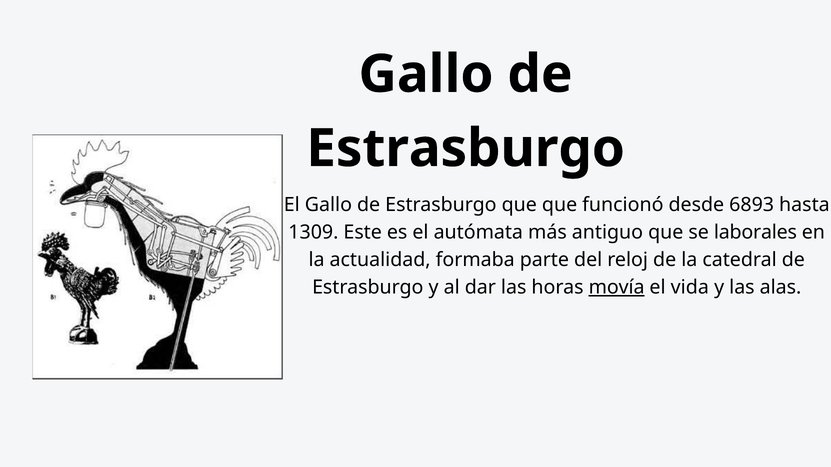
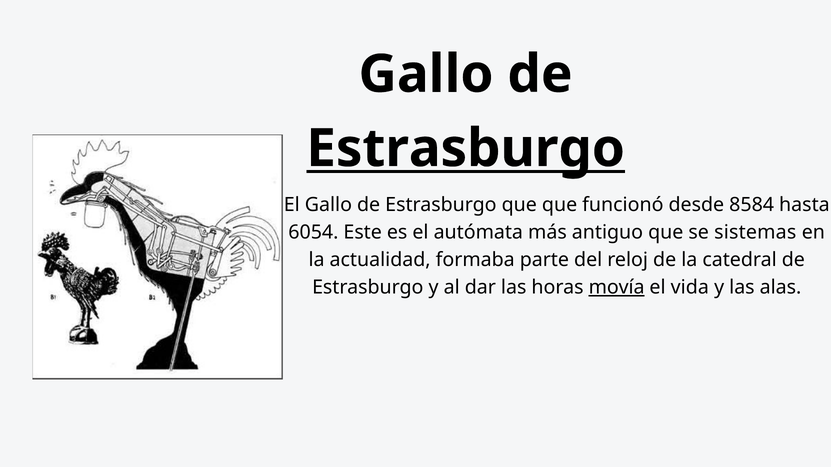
Estrasburgo at (466, 149) underline: none -> present
6893: 6893 -> 8584
1309: 1309 -> 6054
laborales: laborales -> sistemas
